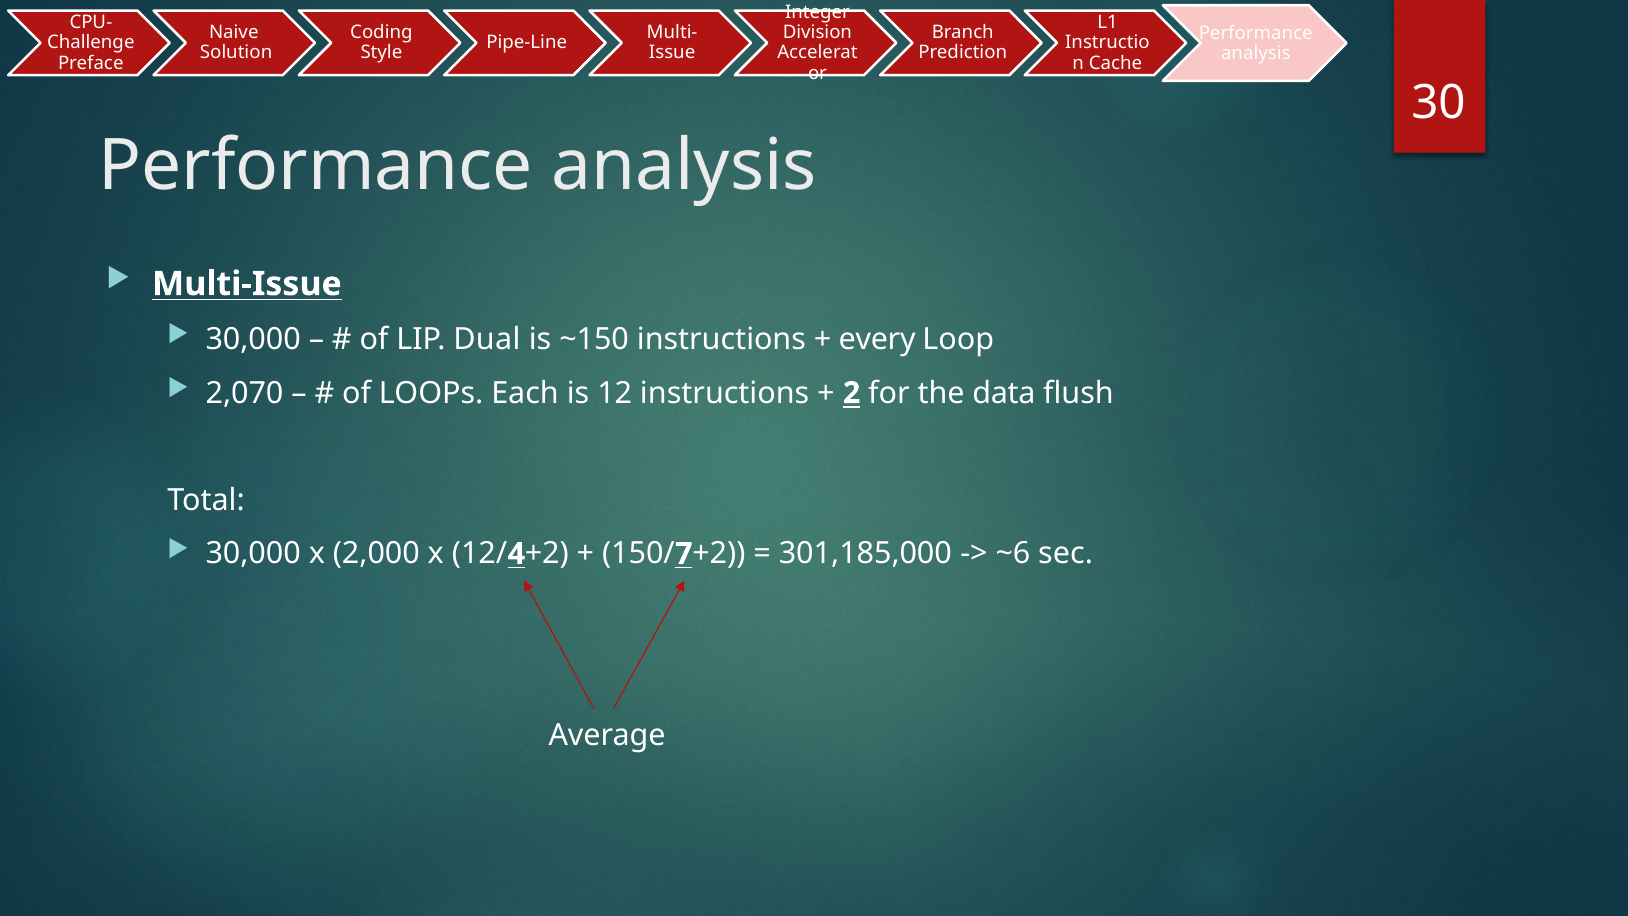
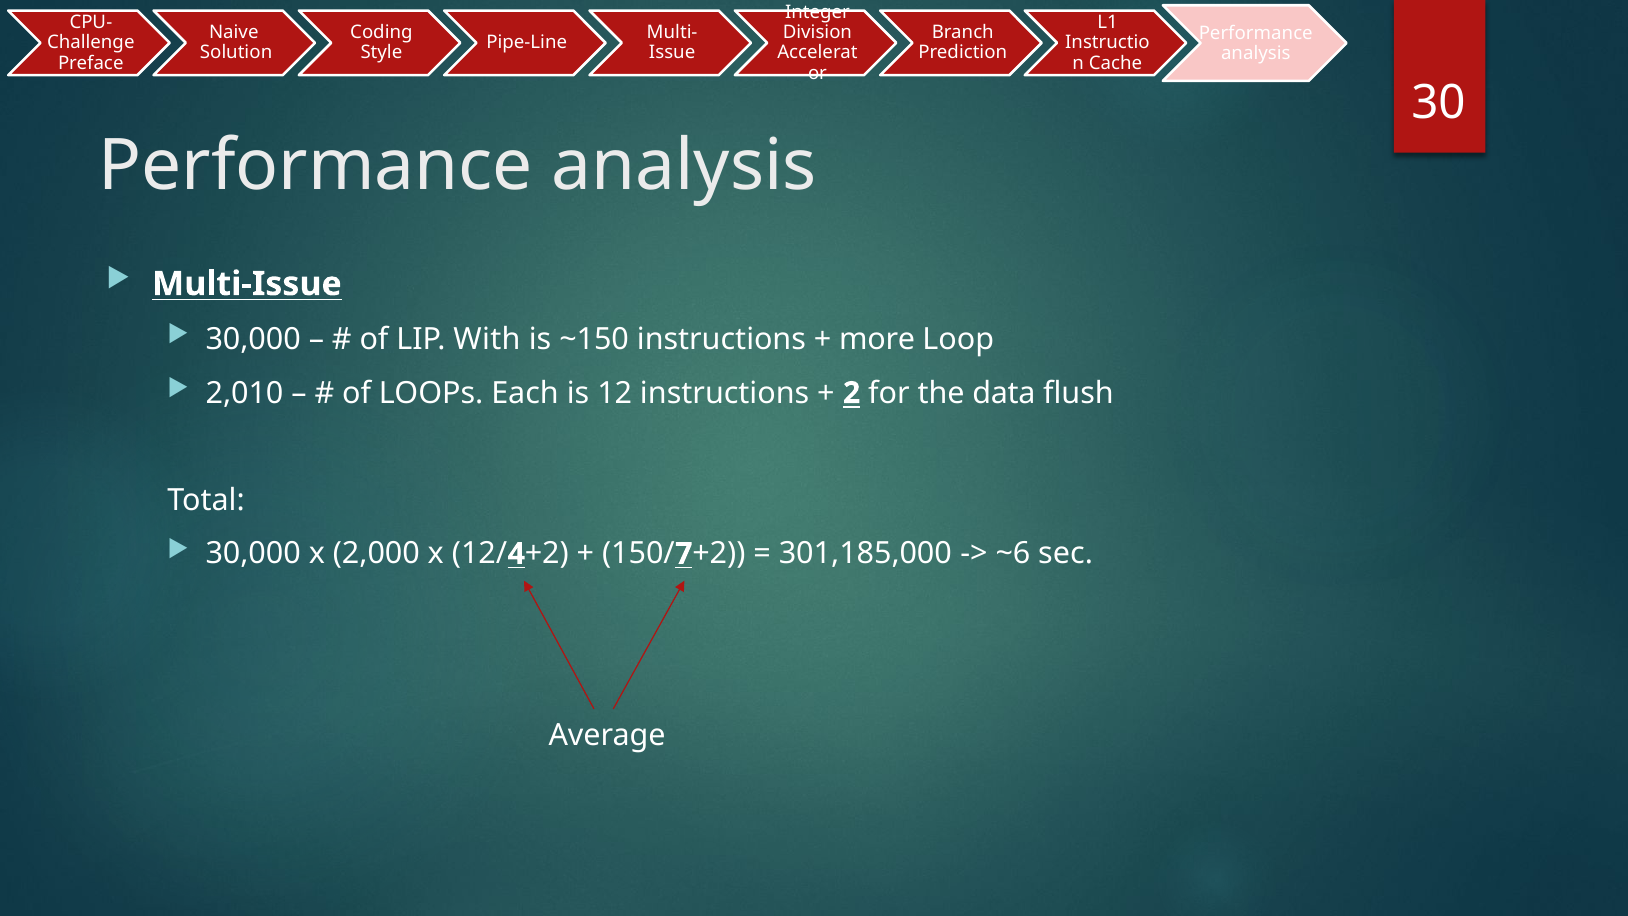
Dual: Dual -> With
every: every -> more
2,070: 2,070 -> 2,010
